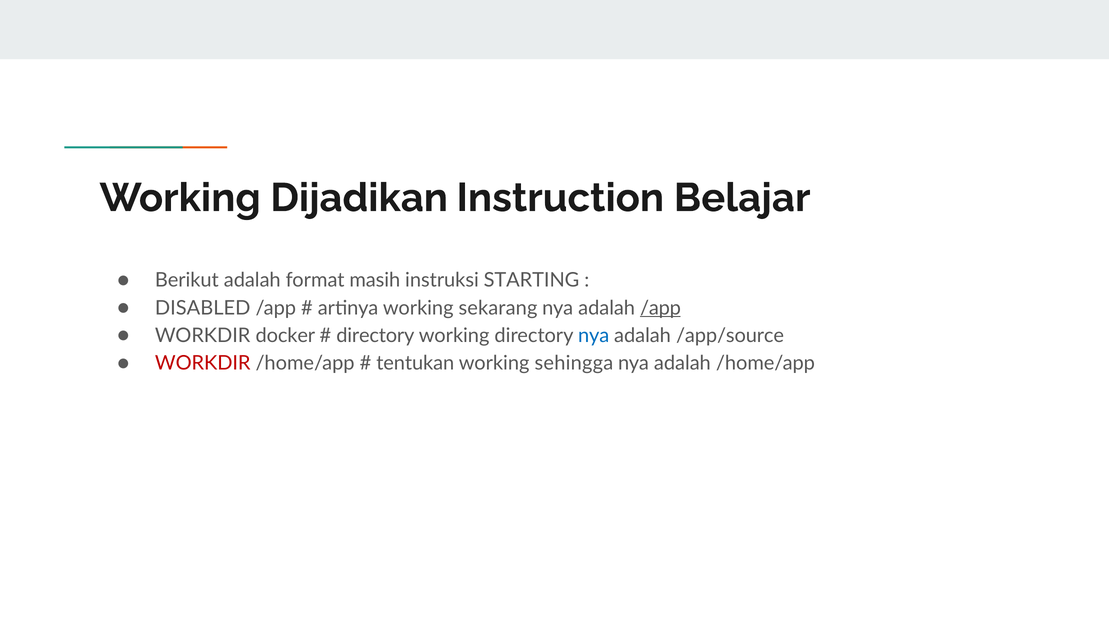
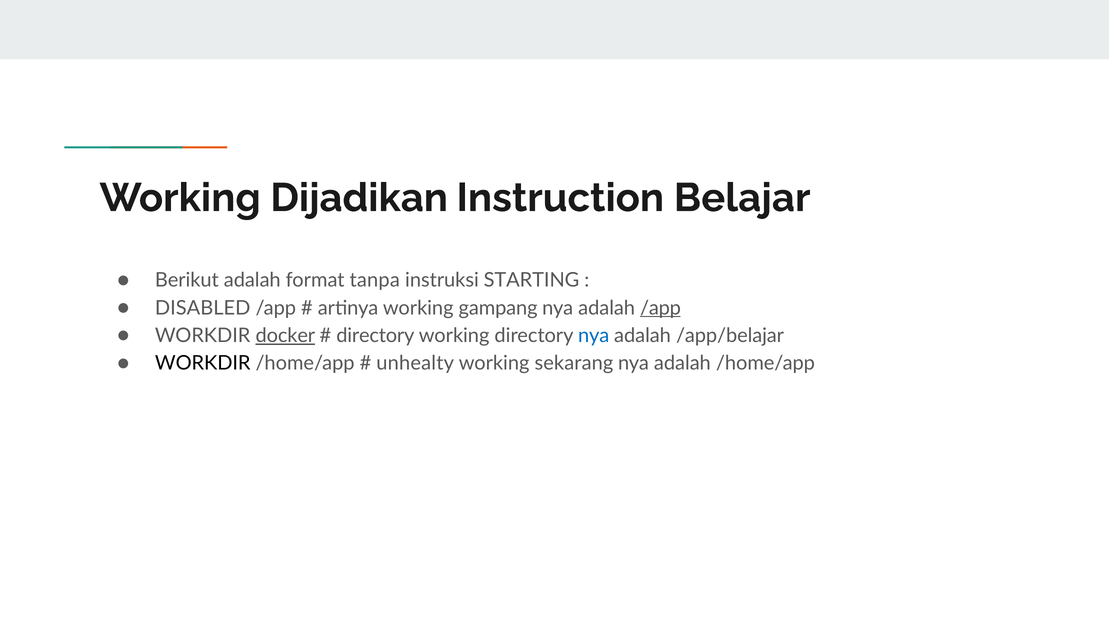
masih: masih -> tanpa
sekarang: sekarang -> gampang
docker underline: none -> present
/app/source: /app/source -> /app/belajar
WORKDIR at (203, 363) colour: red -> black
tentukan: tentukan -> unhealty
sehingga: sehingga -> sekarang
